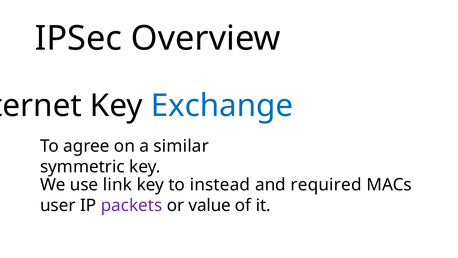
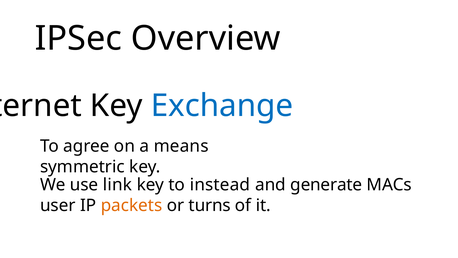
similar: similar -> means
required: required -> generate
packets colour: purple -> orange
value: value -> turns
